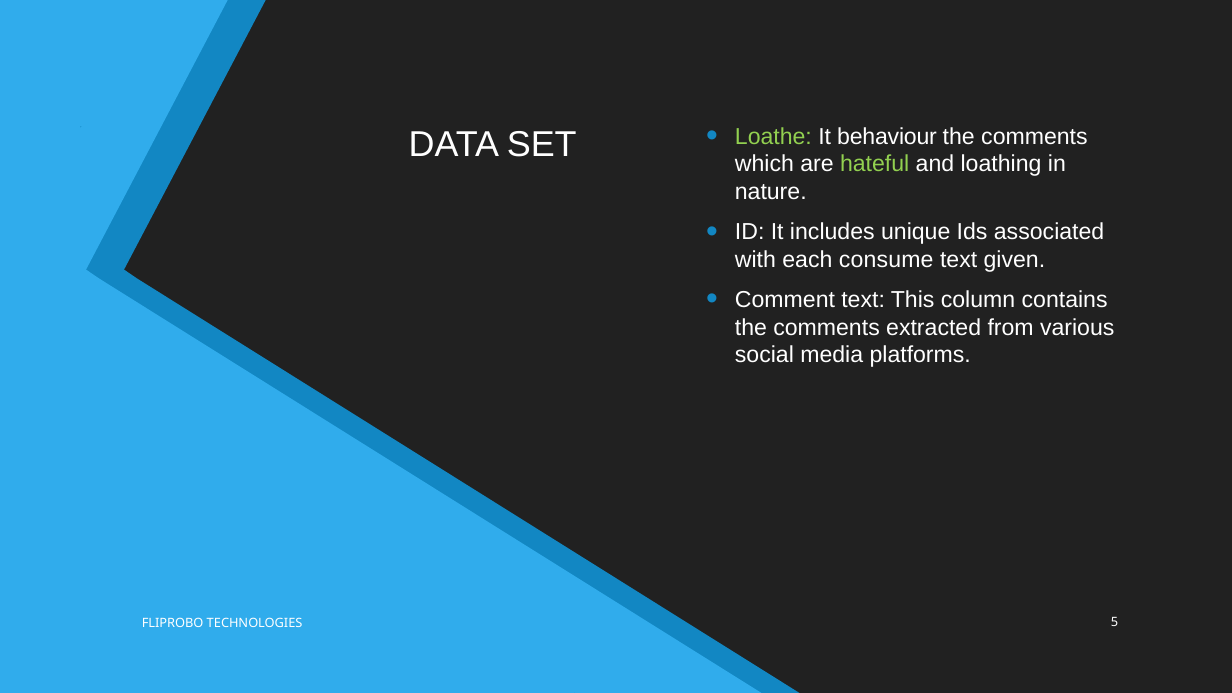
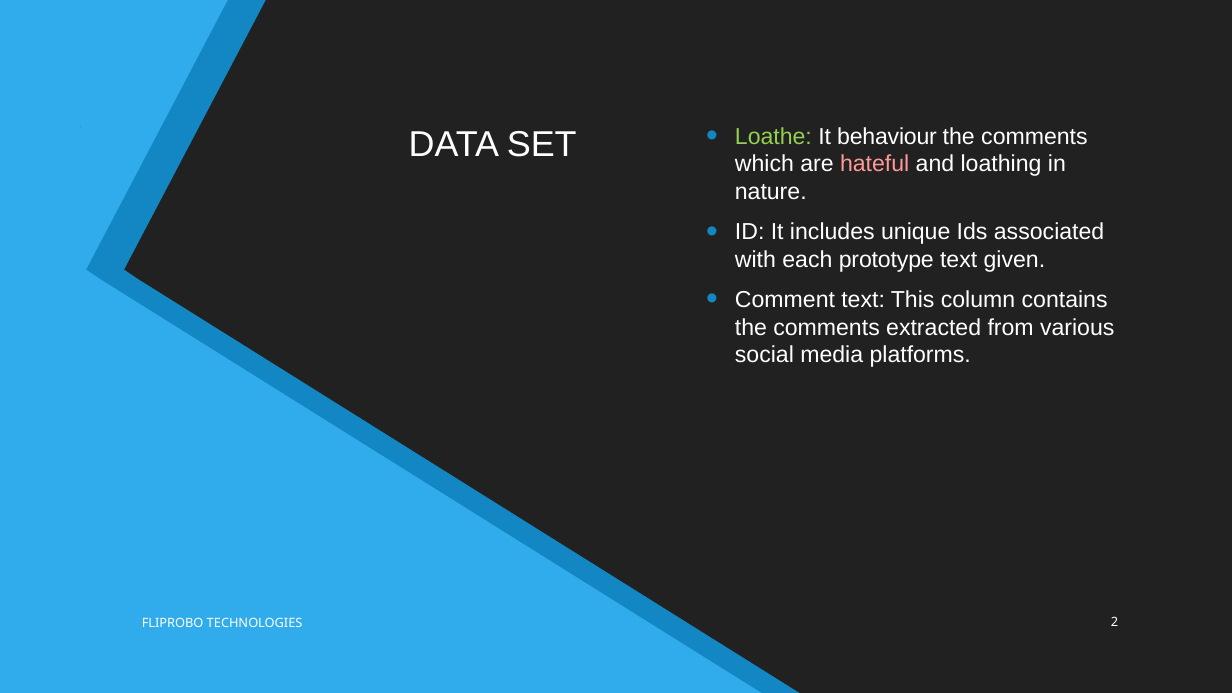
hateful colour: light green -> pink
consume: consume -> prototype
5: 5 -> 2
